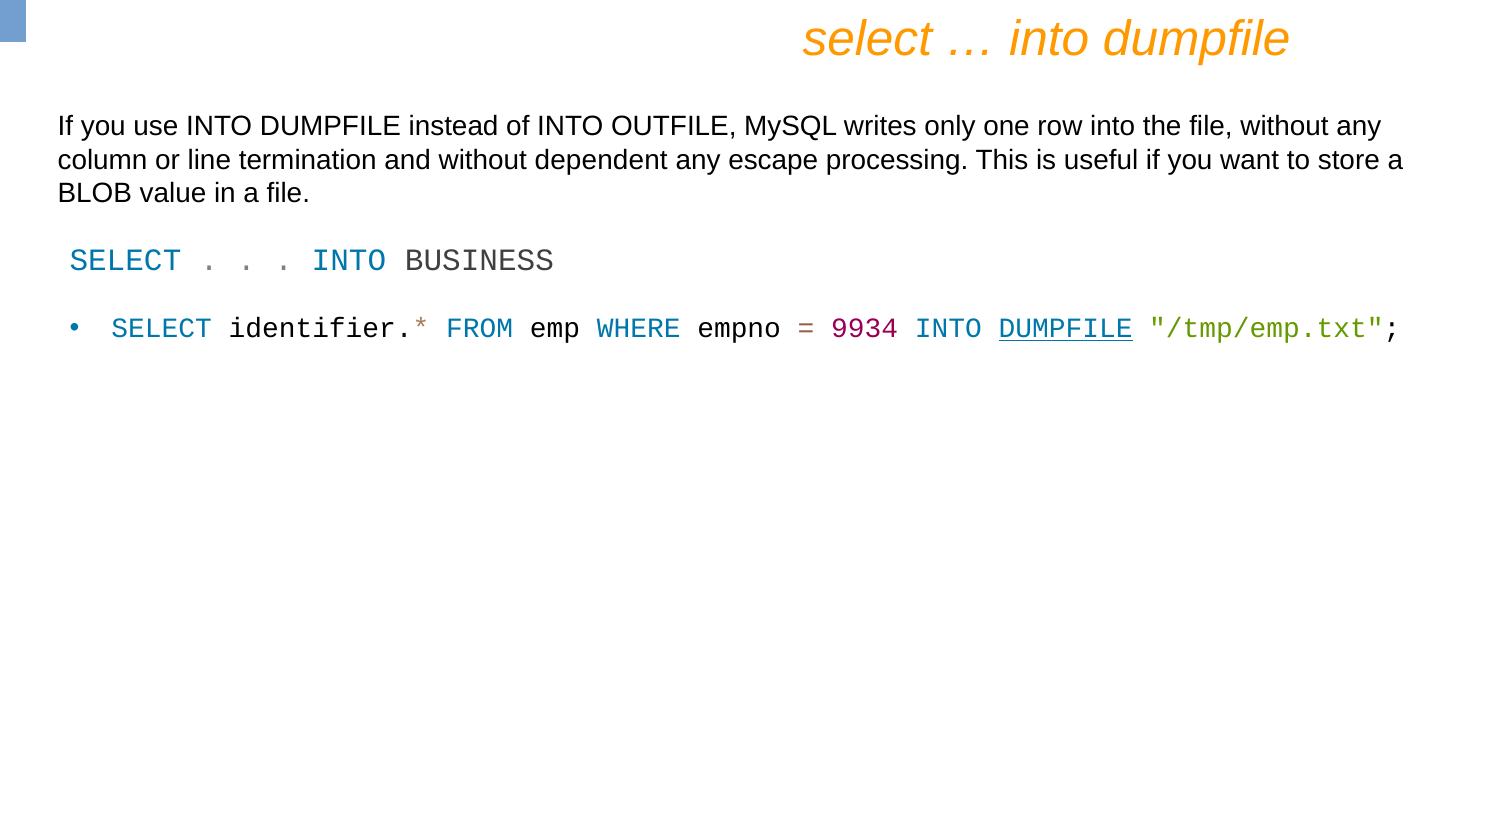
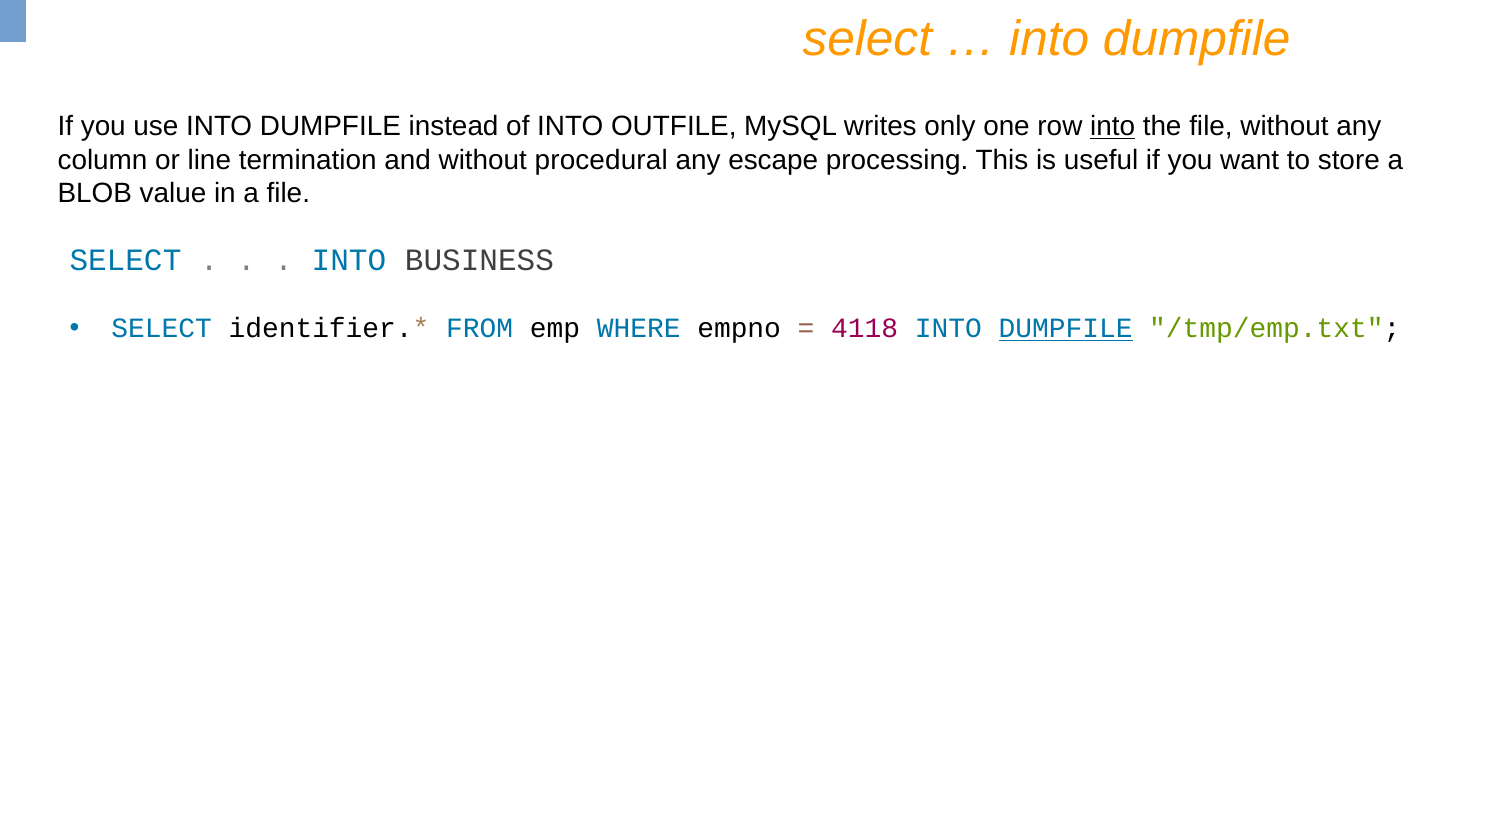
into at (1113, 126) underline: none -> present
dependent: dependent -> procedural
9934: 9934 -> 4118
